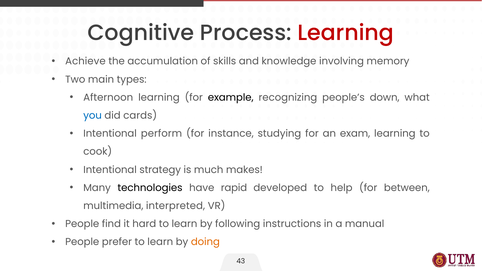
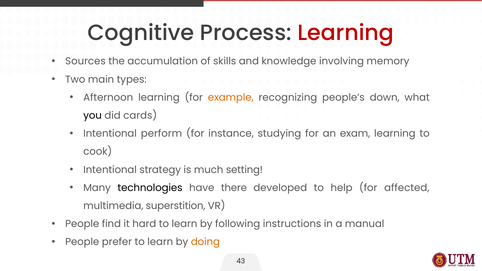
Achieve: Achieve -> Sources
example colour: black -> orange
you colour: blue -> black
makes: makes -> setting
rapid: rapid -> there
between: between -> affected
interpreted: interpreted -> superstition
